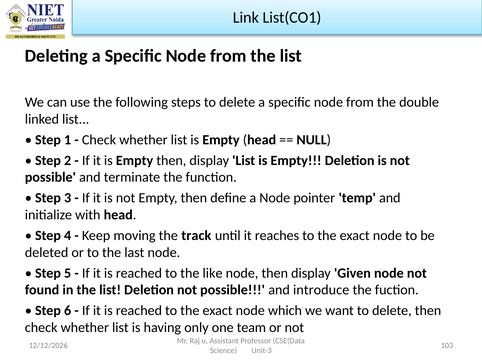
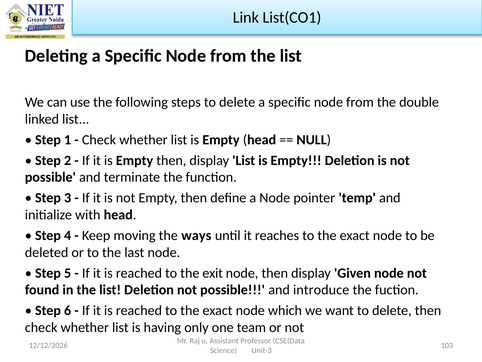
track: track -> ways
like: like -> exit
